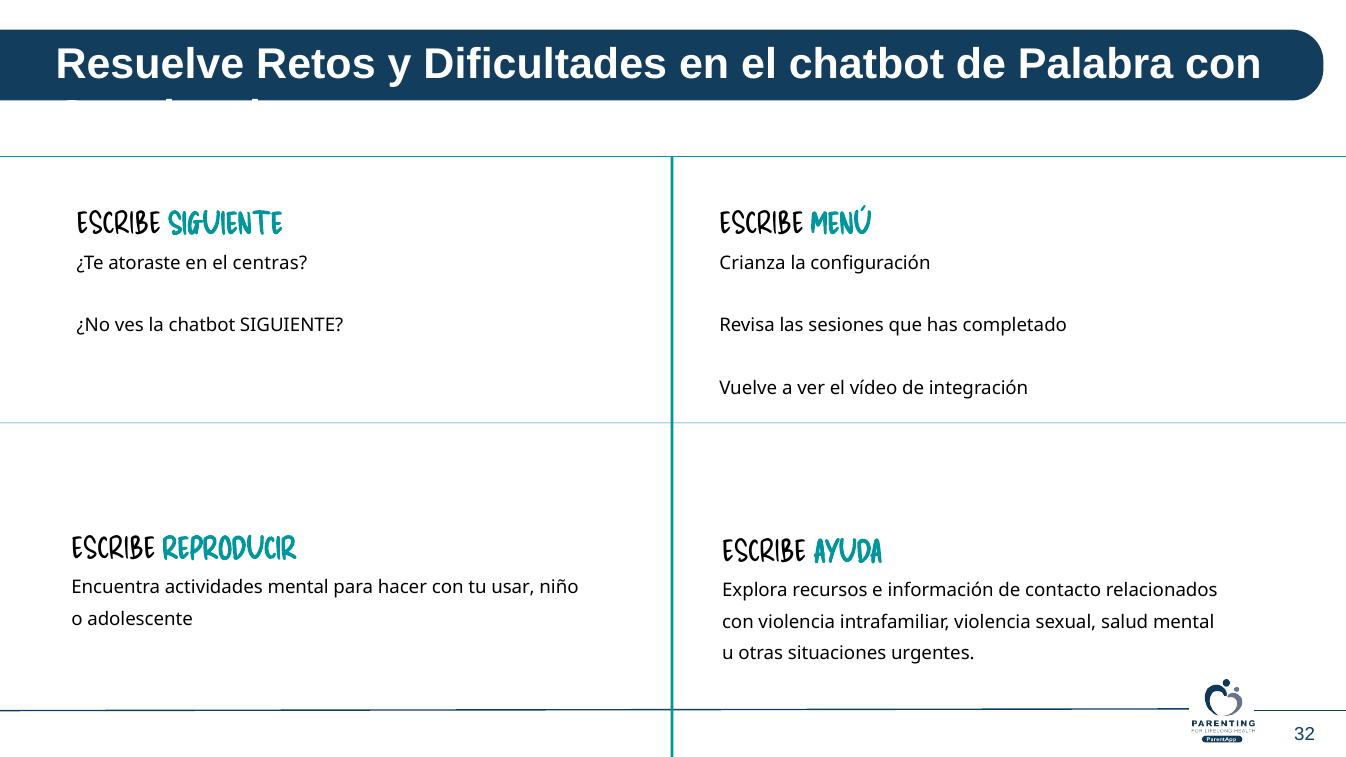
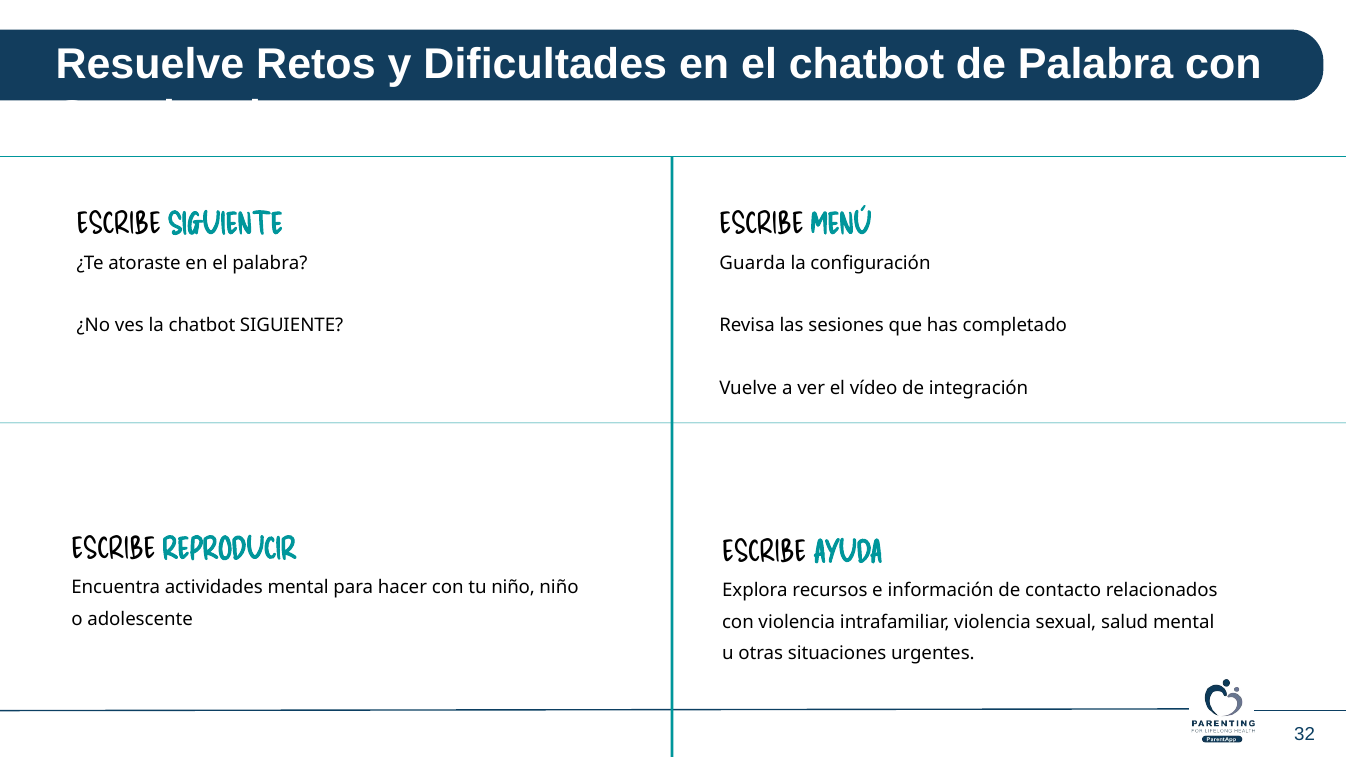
el centras: centras -> palabra
Crianza: Crianza -> Guarda
tu usar: usar -> niño
